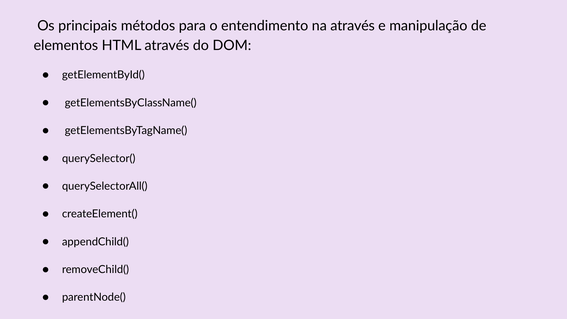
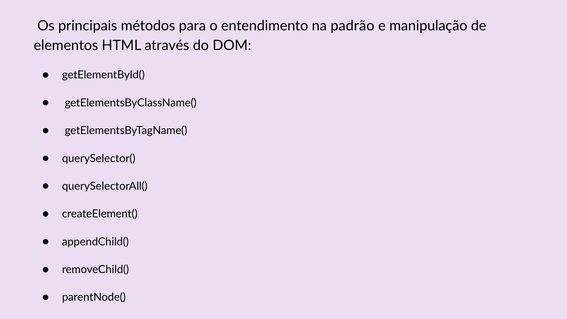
na através: através -> padrão
